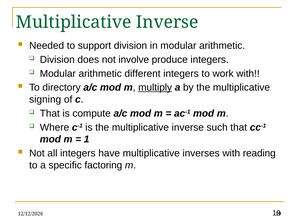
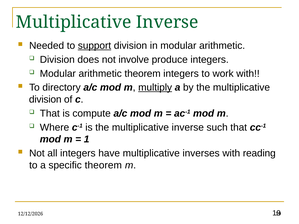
support underline: none -> present
arithmetic different: different -> theorem
signing at (45, 100): signing -> division
specific factoring: factoring -> theorem
